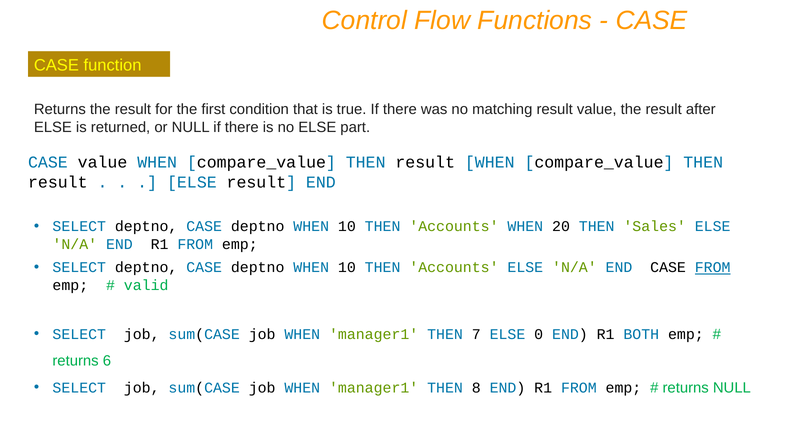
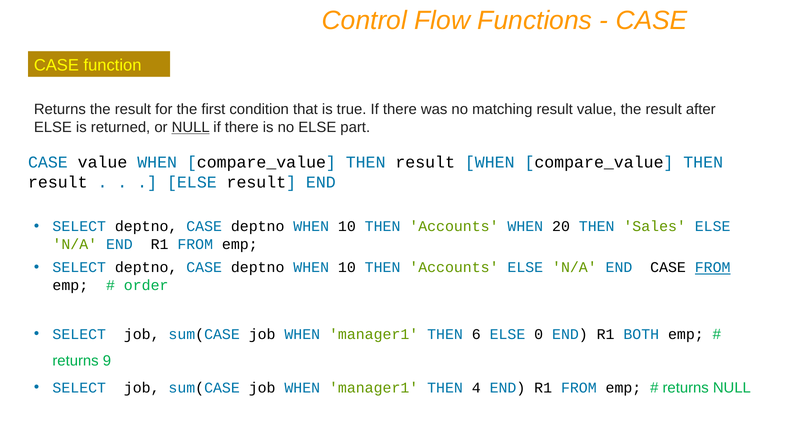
NULL at (191, 127) underline: none -> present
valid: valid -> order
7: 7 -> 6
6: 6 -> 9
8: 8 -> 4
